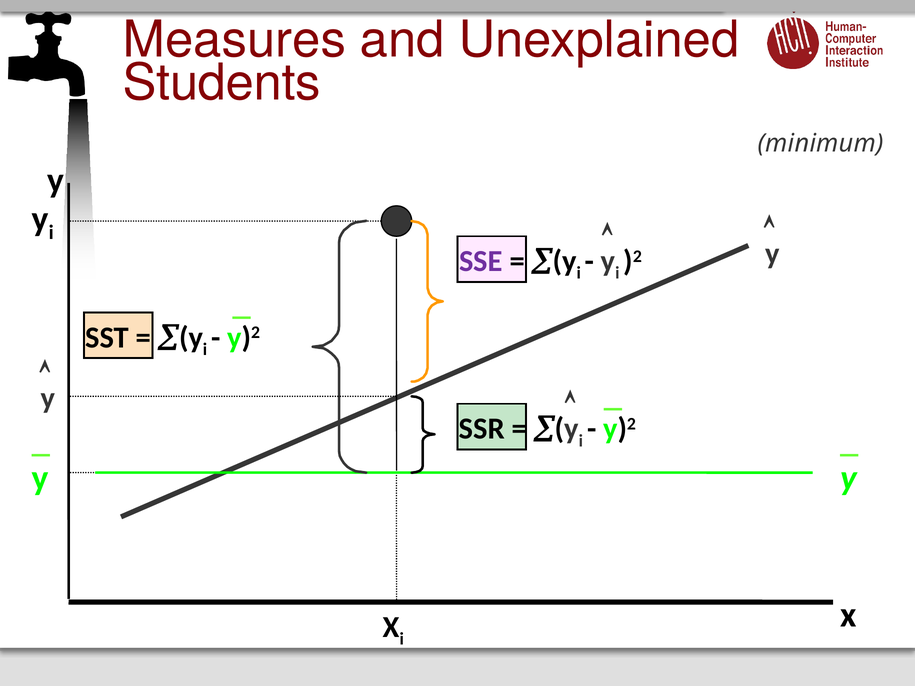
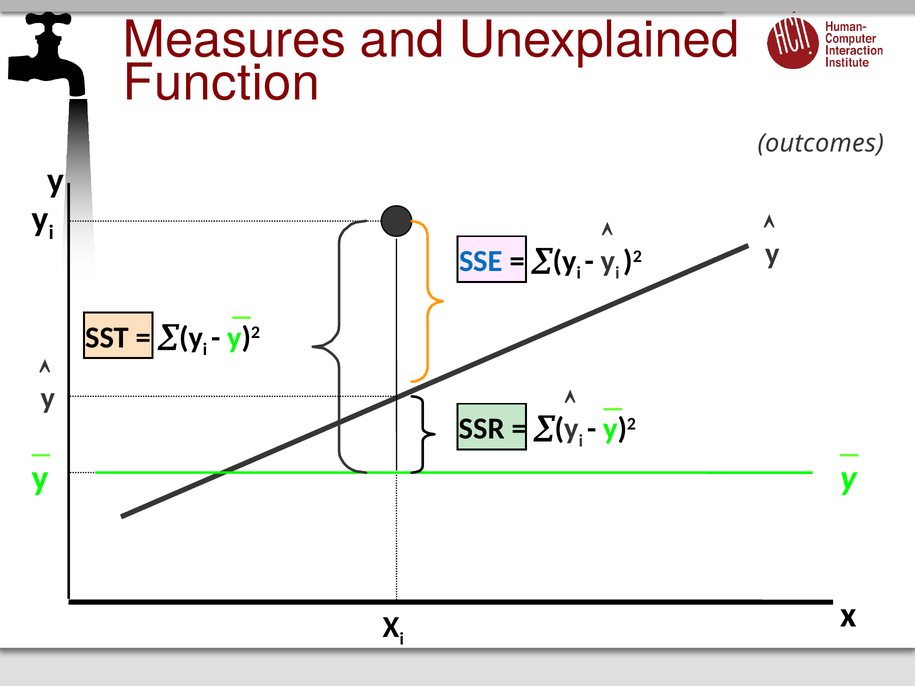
Students: Students -> Function
minimum: minimum -> outcomes
SSE colour: purple -> blue
